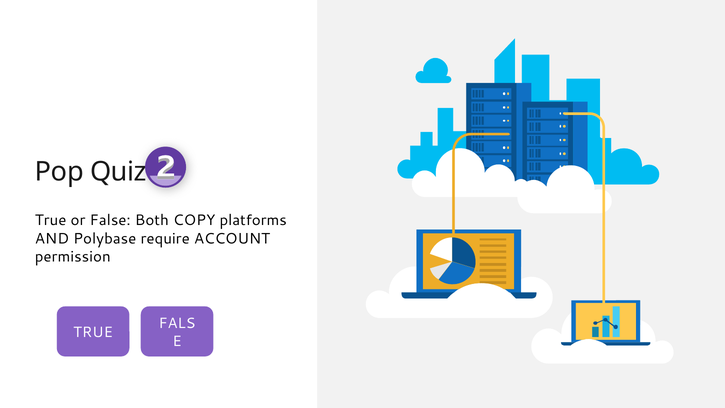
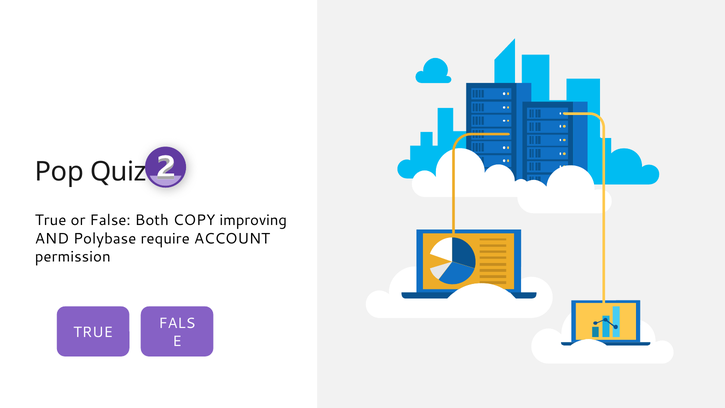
platforms: platforms -> improving
